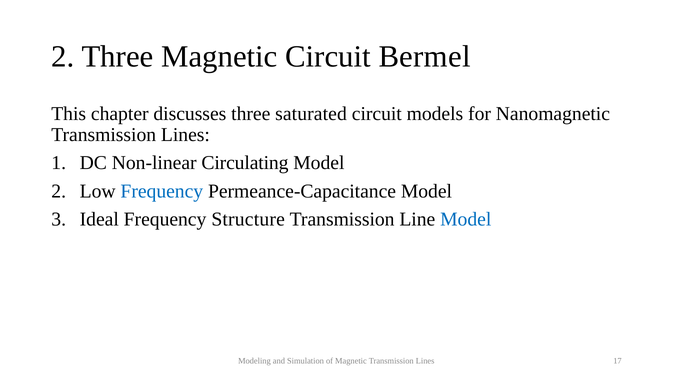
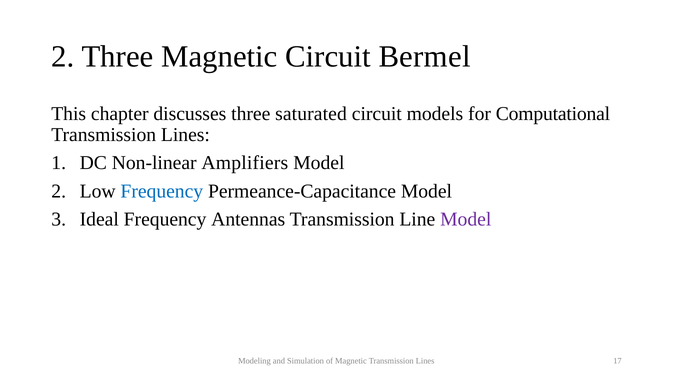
Nanomagnetic: Nanomagnetic -> Computational
Circulating: Circulating -> Amplifiers
Structure: Structure -> Antennas
Model at (466, 220) colour: blue -> purple
